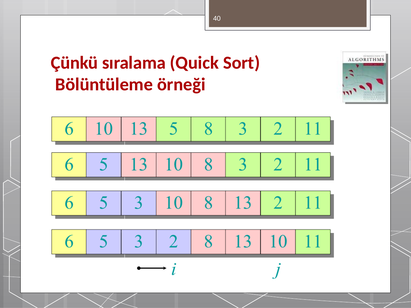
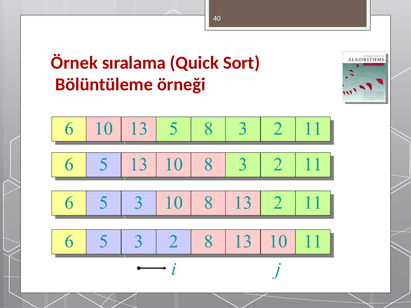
Çünkü: Çünkü -> Örnek
